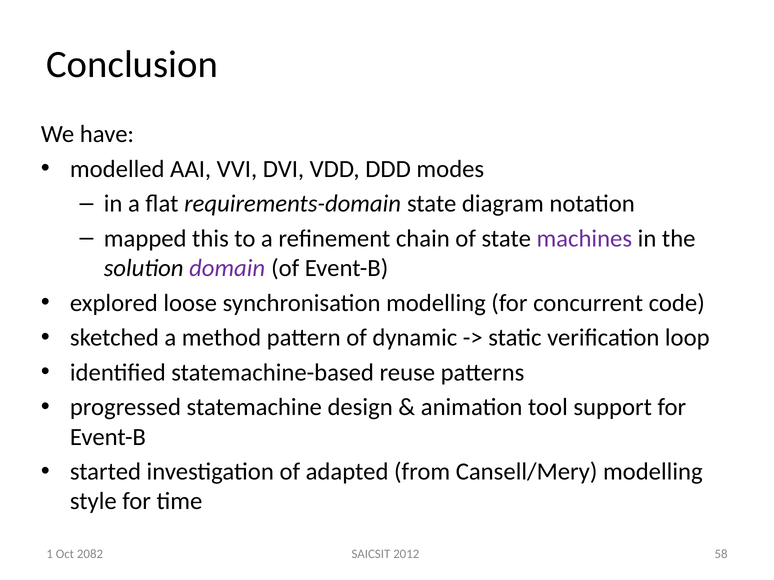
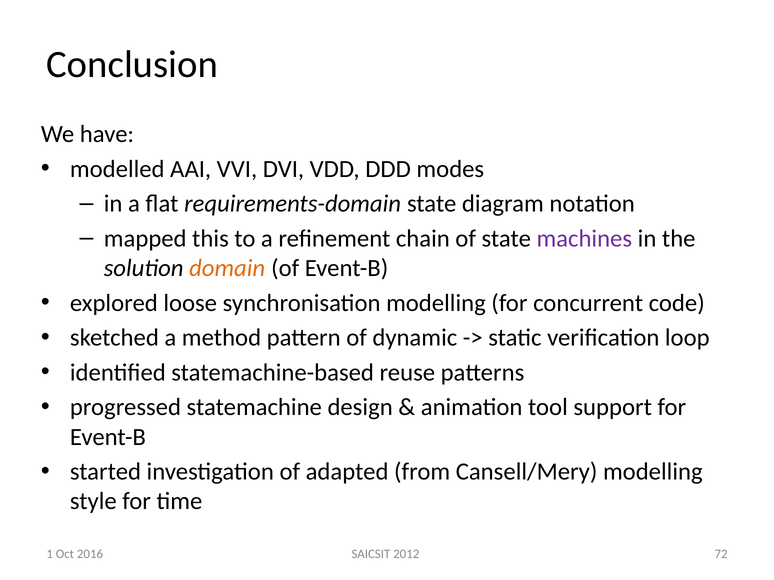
domain colour: purple -> orange
58: 58 -> 72
2082: 2082 -> 2016
